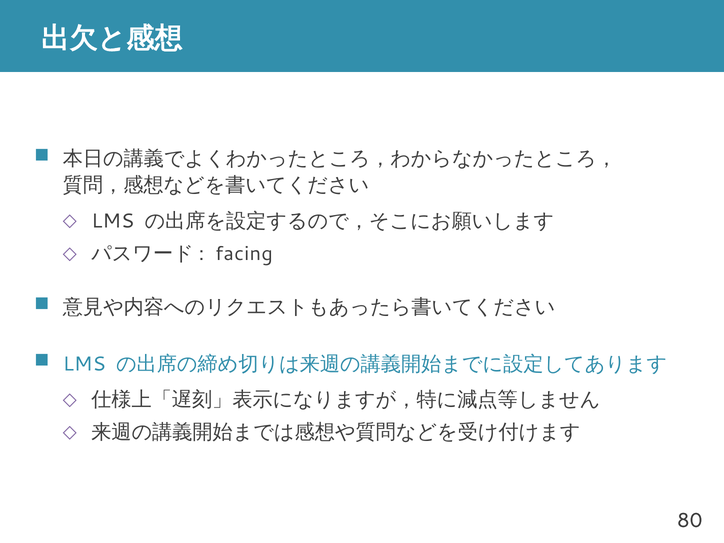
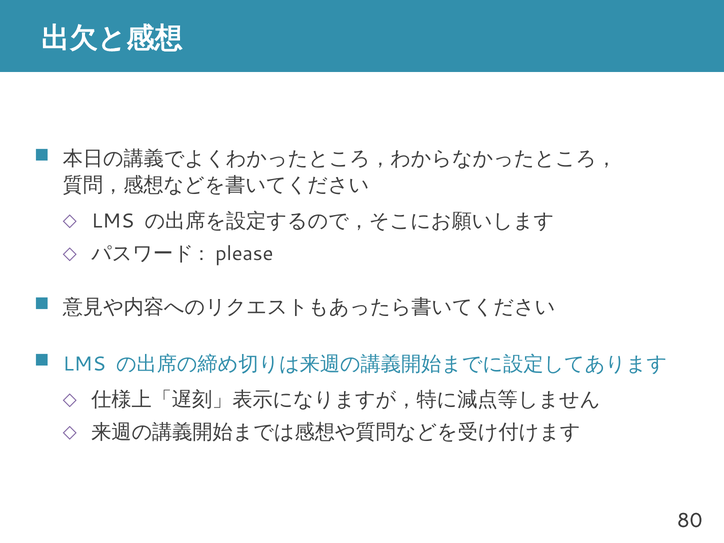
facing: facing -> please
